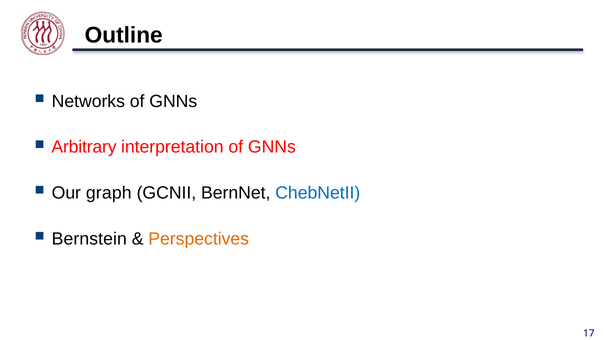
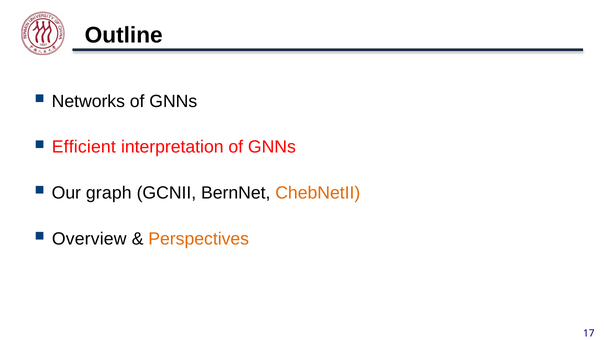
Arbitrary: Arbitrary -> Efficient
ChebNetII colour: blue -> orange
Bernstein: Bernstein -> Overview
